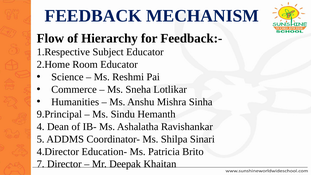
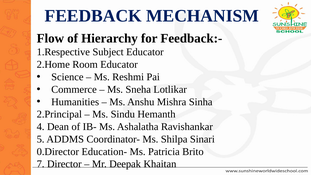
9.Principal: 9.Principal -> 2.Principal
4.Director: 4.Director -> 0.Director
